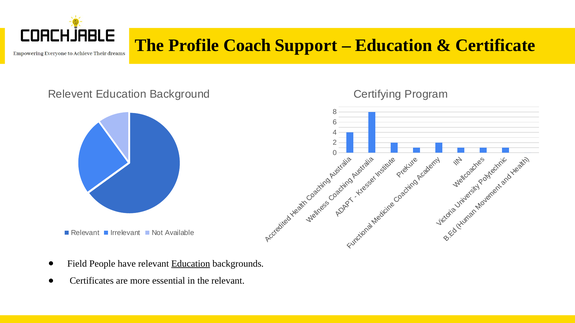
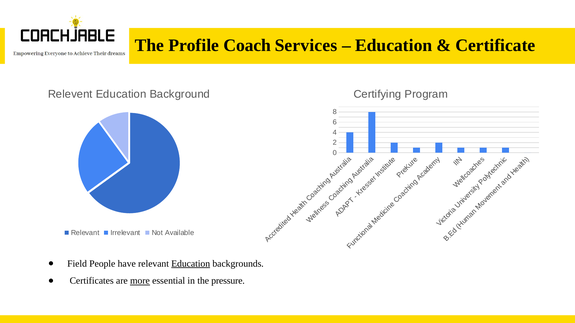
Support: Support -> Services
more underline: none -> present
the relevant: relevant -> pressure
